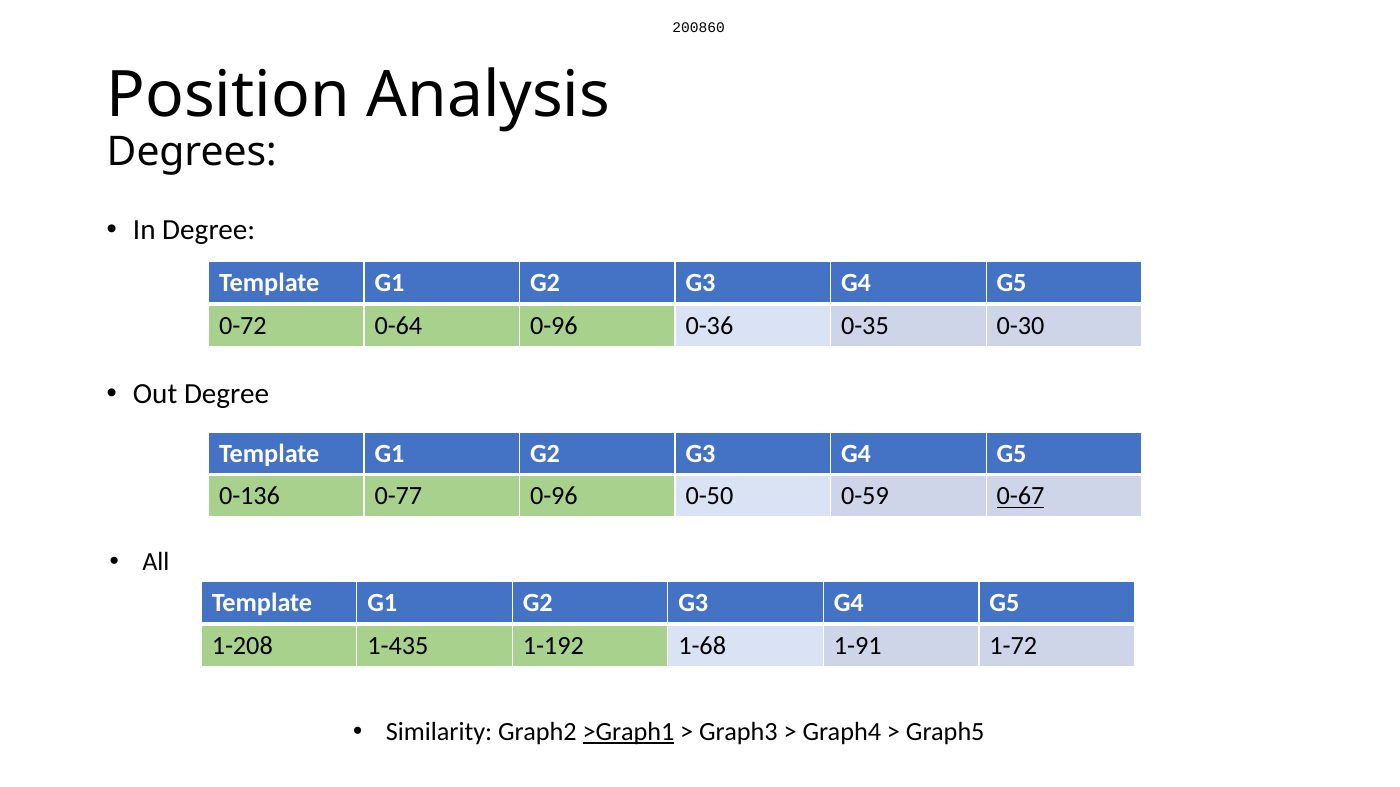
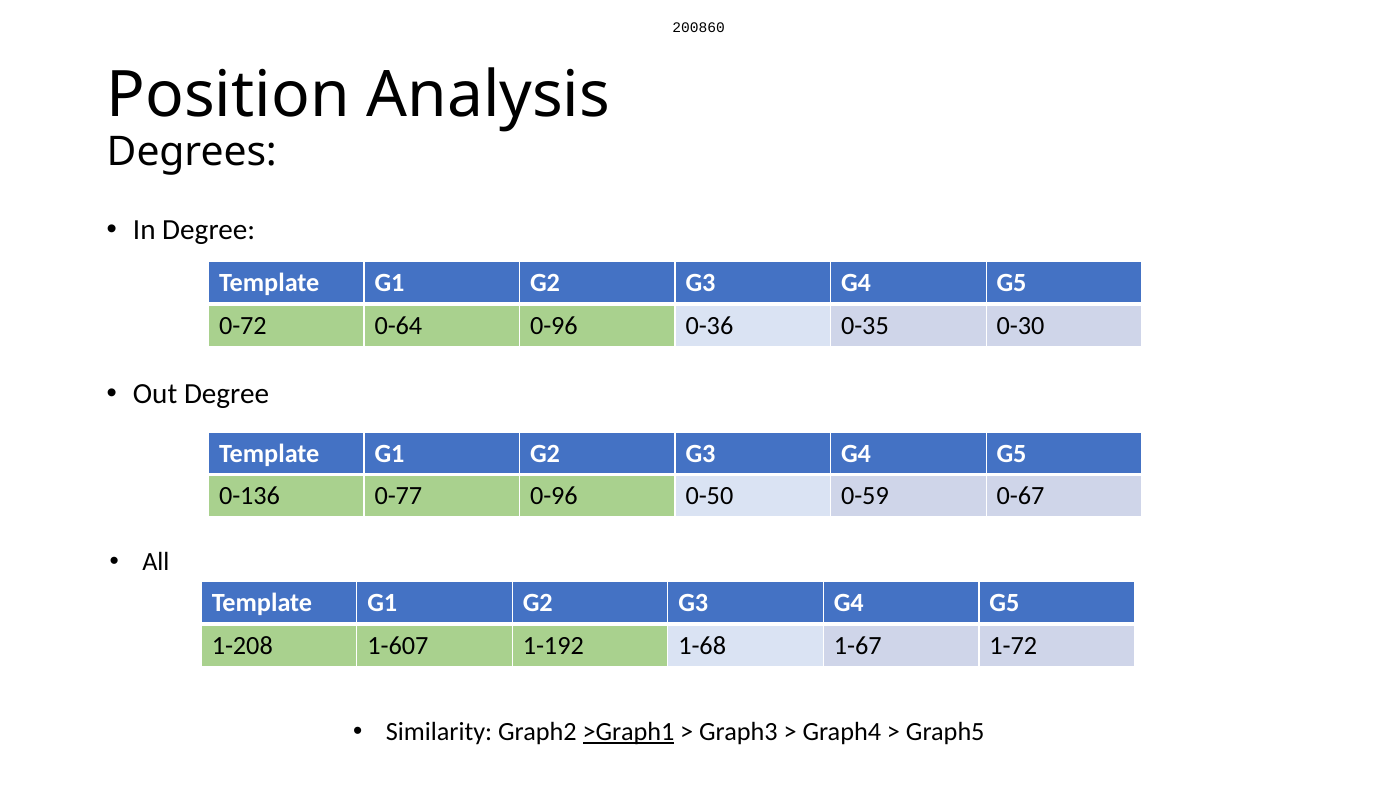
0-67 underline: present -> none
1-435: 1-435 -> 1-607
1-91: 1-91 -> 1-67
